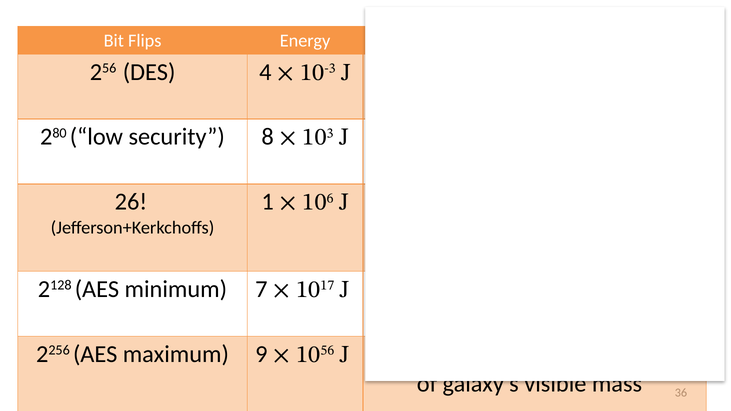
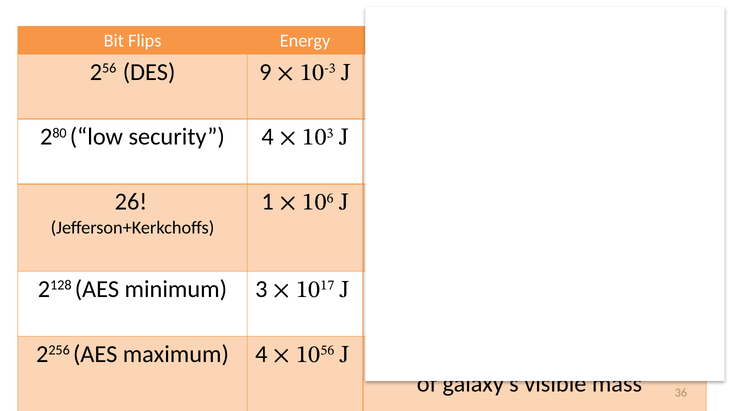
4: 4 -> 9
security 8: 8 -> 4
minimum 7: 7 -> 3
maximum 9: 9 -> 4
